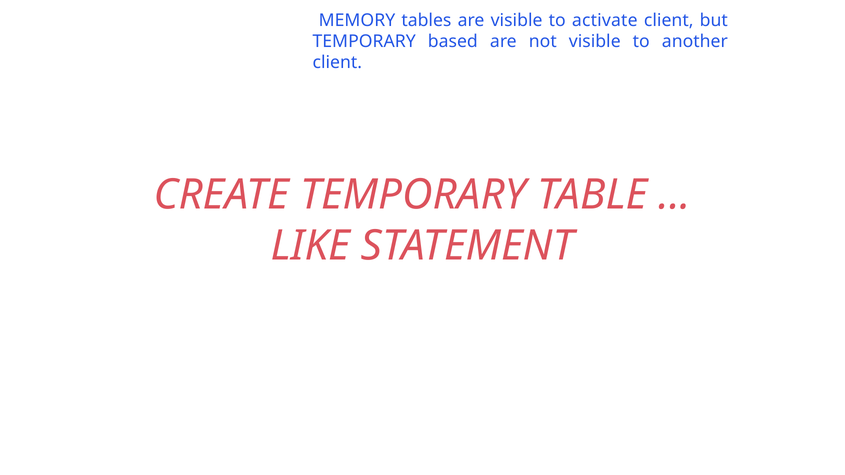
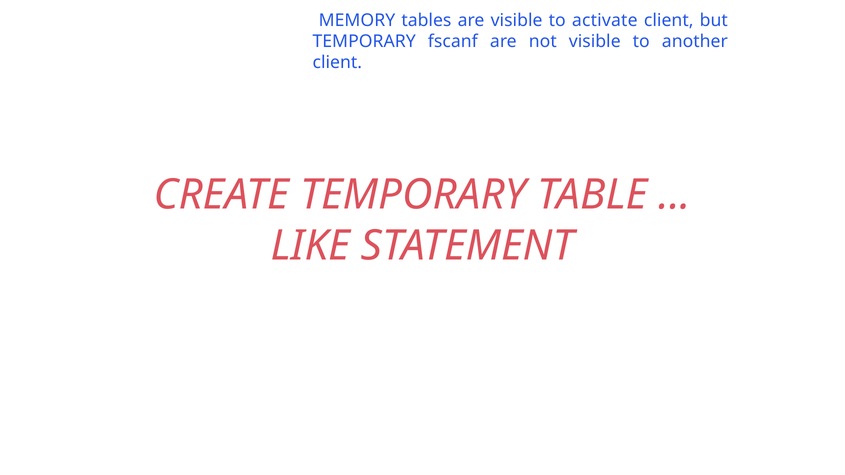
based: based -> fscanf
